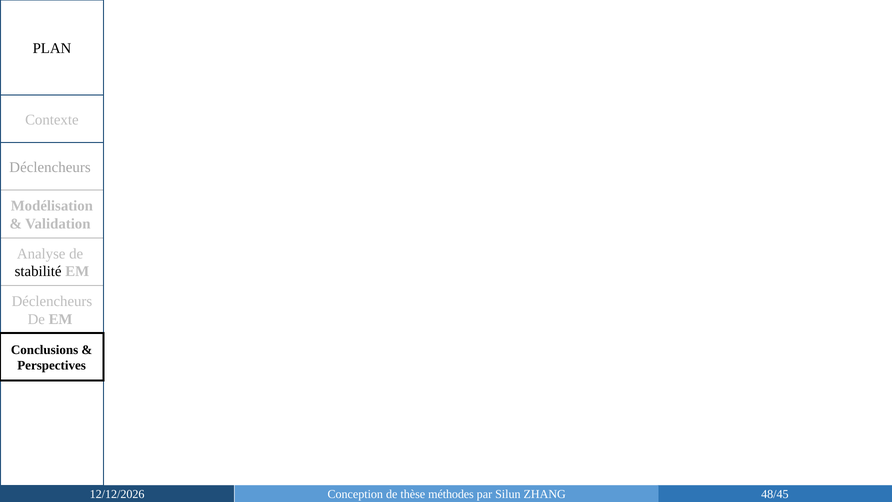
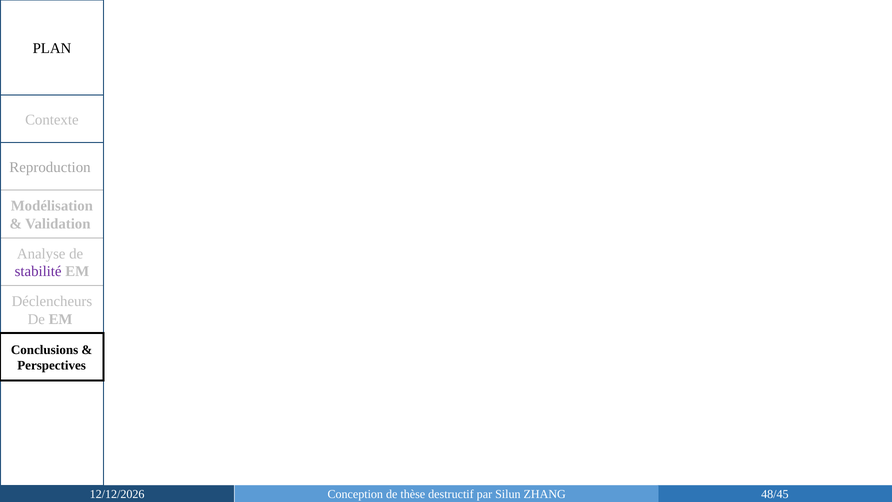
Déclencheurs at (50, 167): Déclencheurs -> Reproduction
stabilité colour: black -> purple
méthodes: méthodes -> destructif
